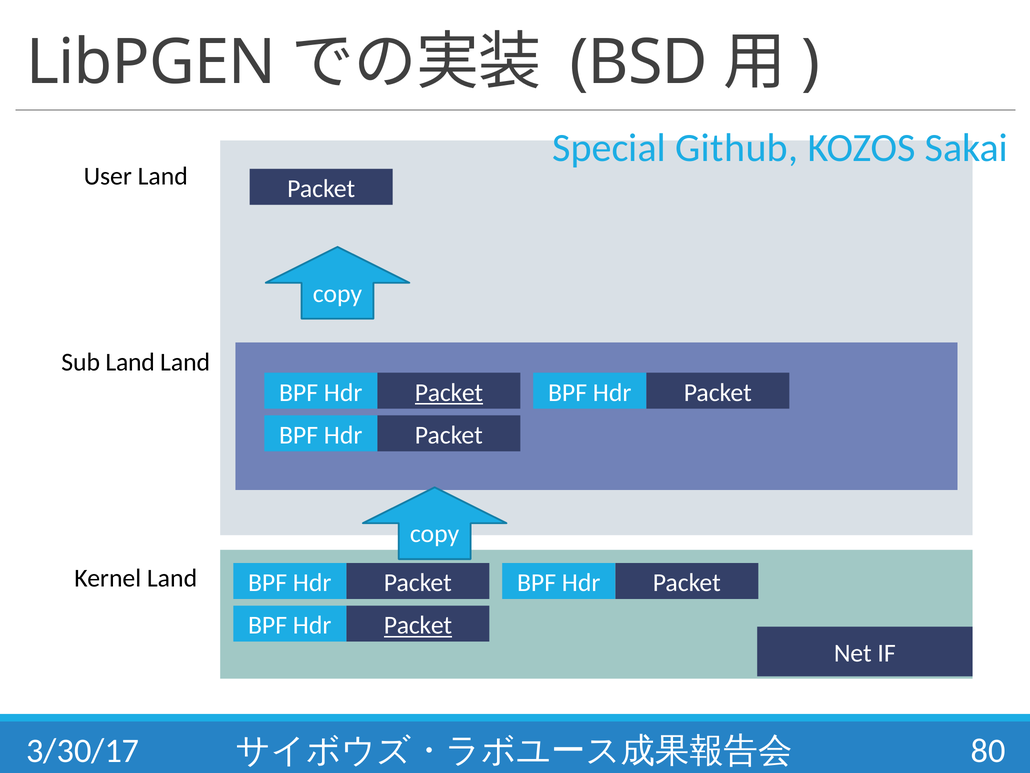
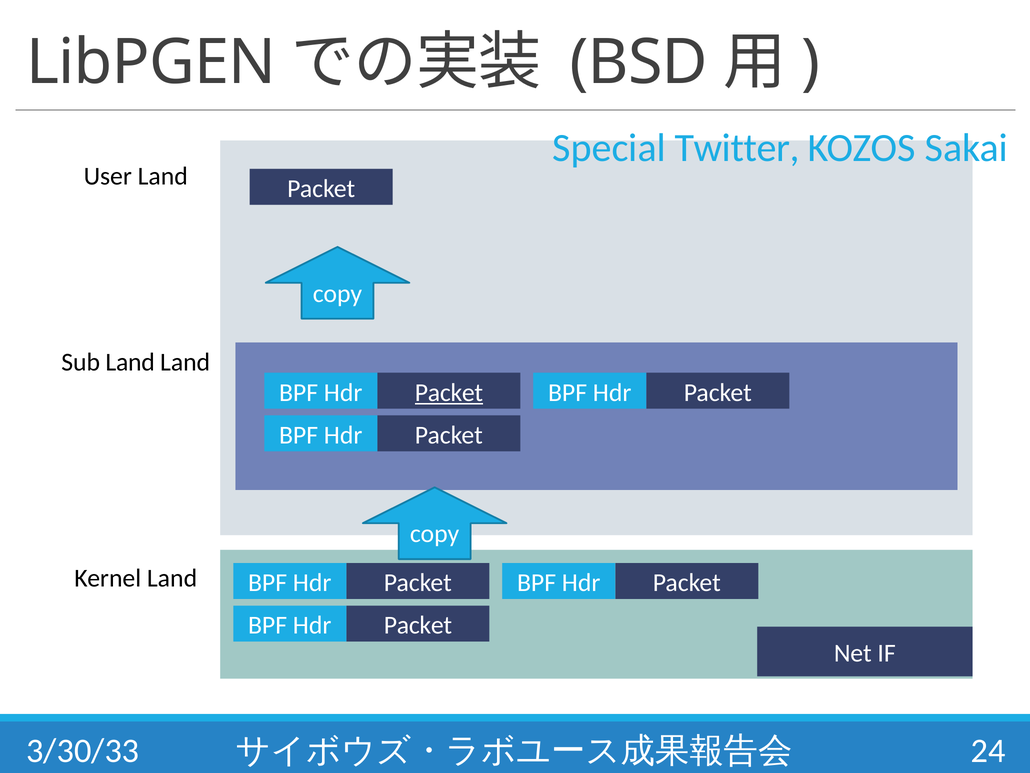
Github: Github -> Twitter
Packet at (418, 625) underline: present -> none
3/30/17: 3/30/17 -> 3/30/33
80: 80 -> 24
